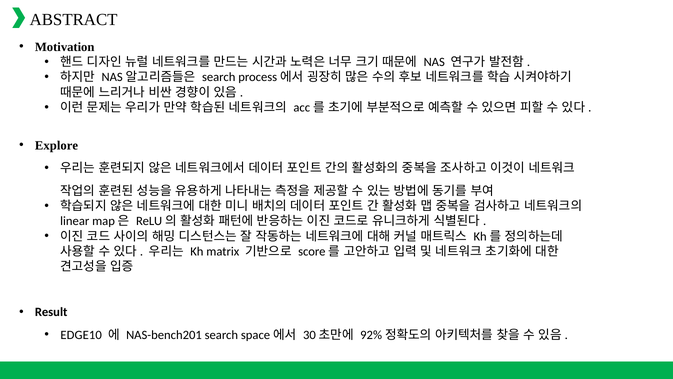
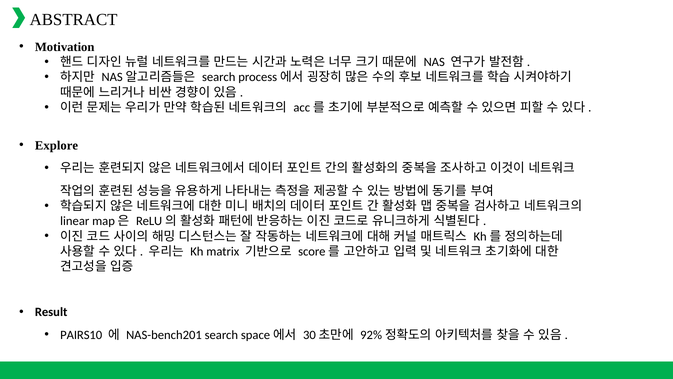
EDGE10: EDGE10 -> PAIRS10
